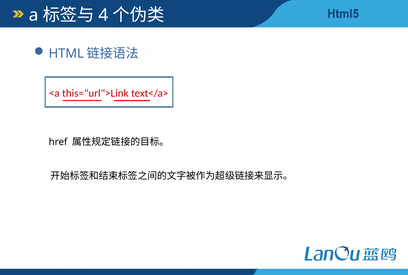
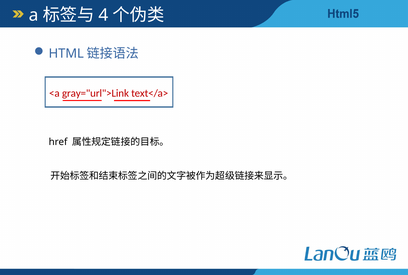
this="url">Link: this="url">Link -> gray="url">Link
